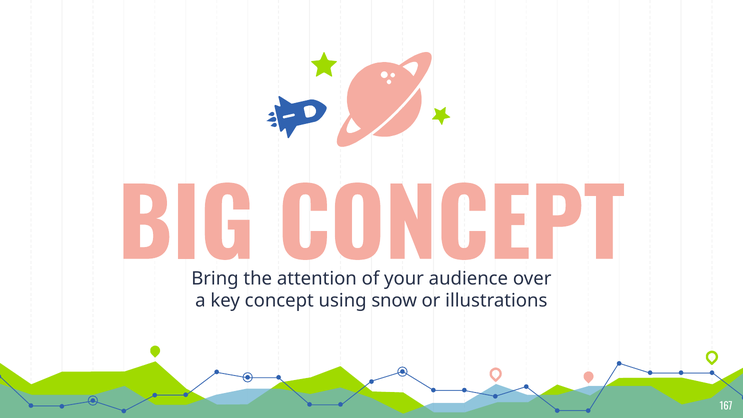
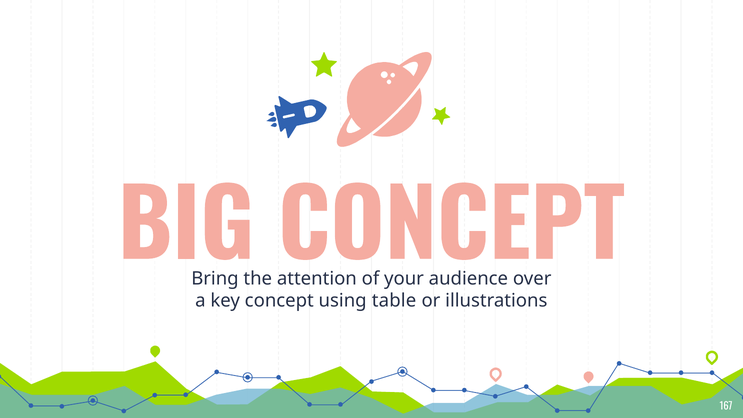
snow: snow -> table
